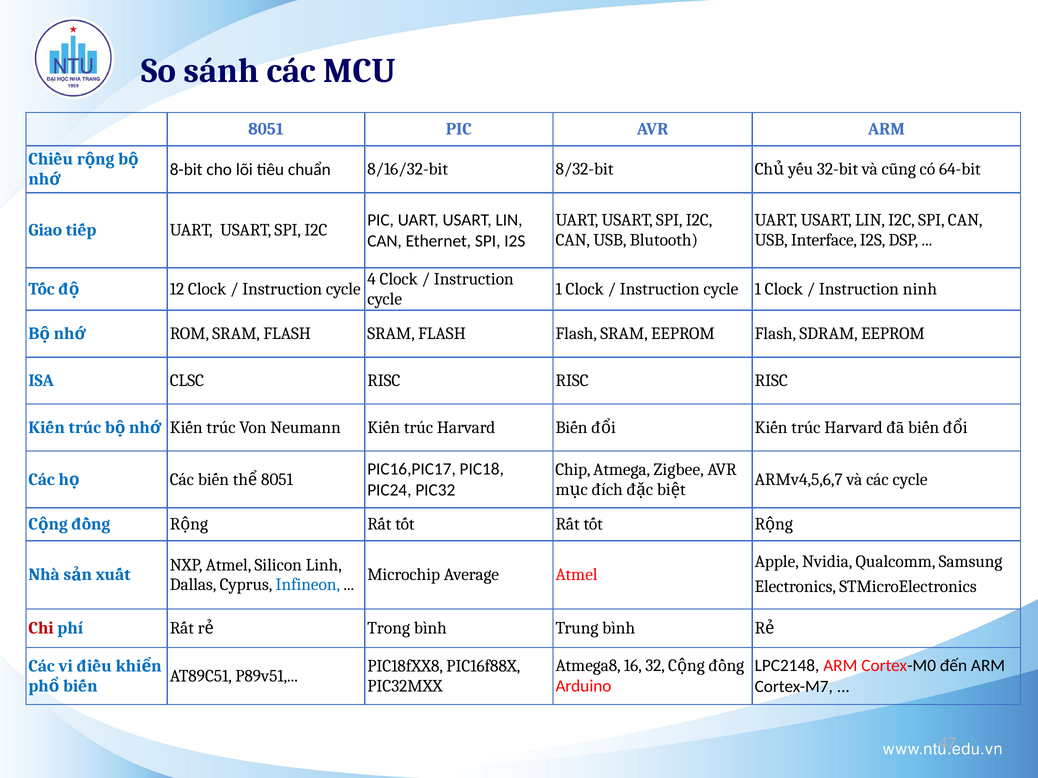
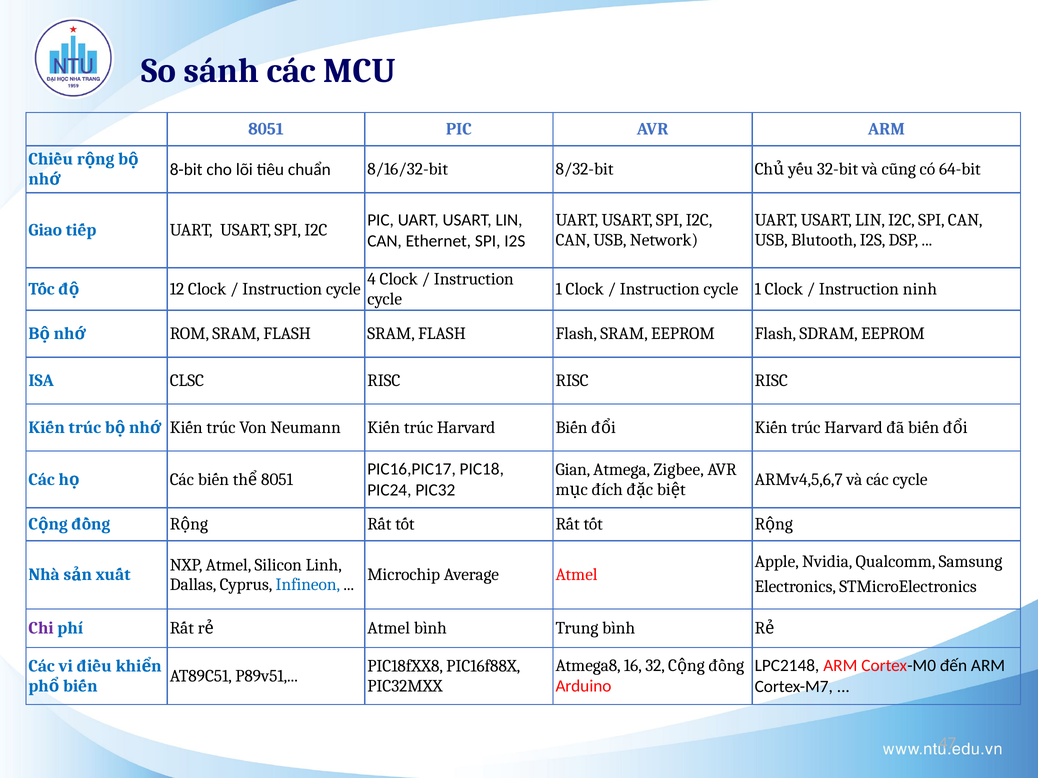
Blutooth: Blutooth -> Network
Interface: Interface -> Blutooth
Chip: Chip -> Gian
Chi colour: red -> purple
rẻ Trong: Trong -> Atmel
